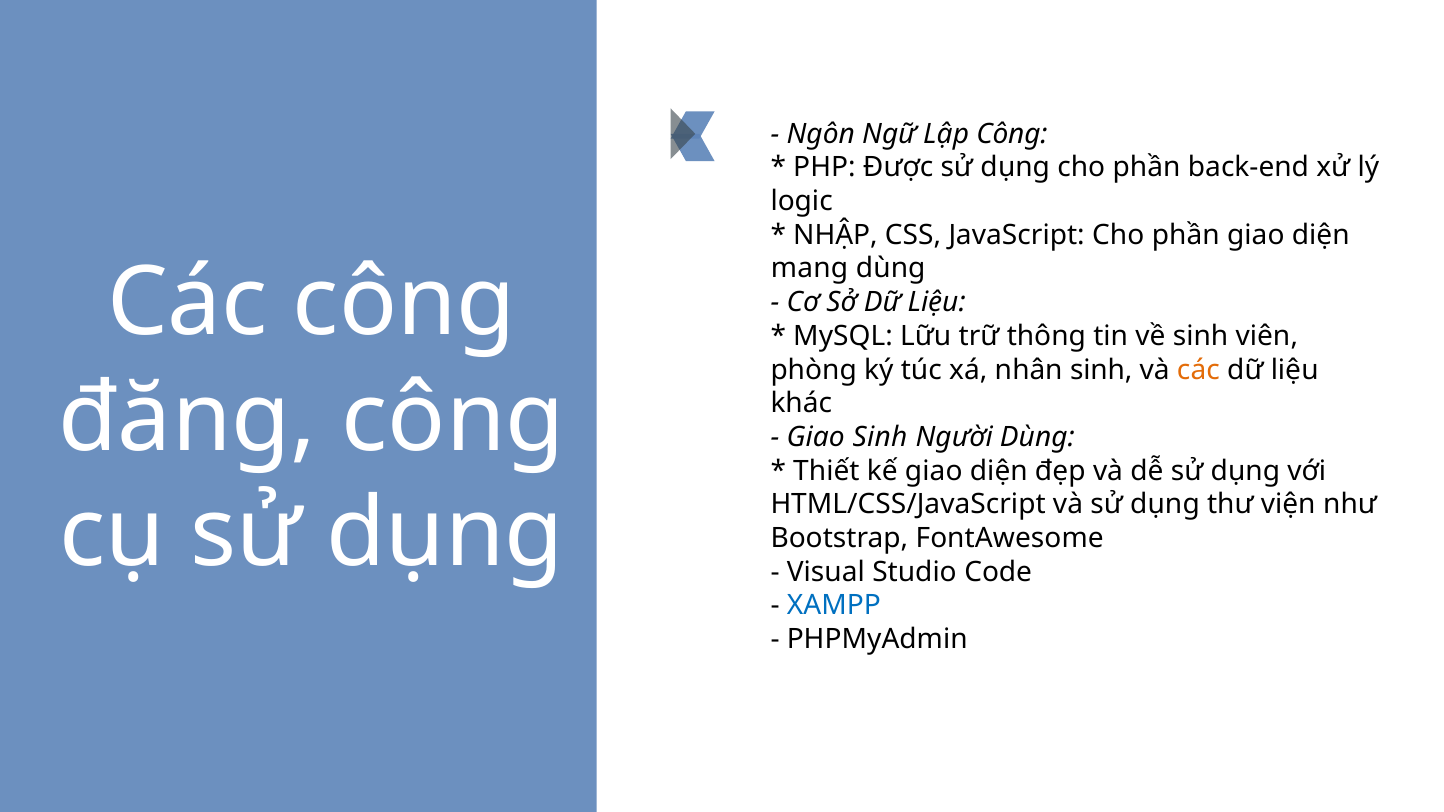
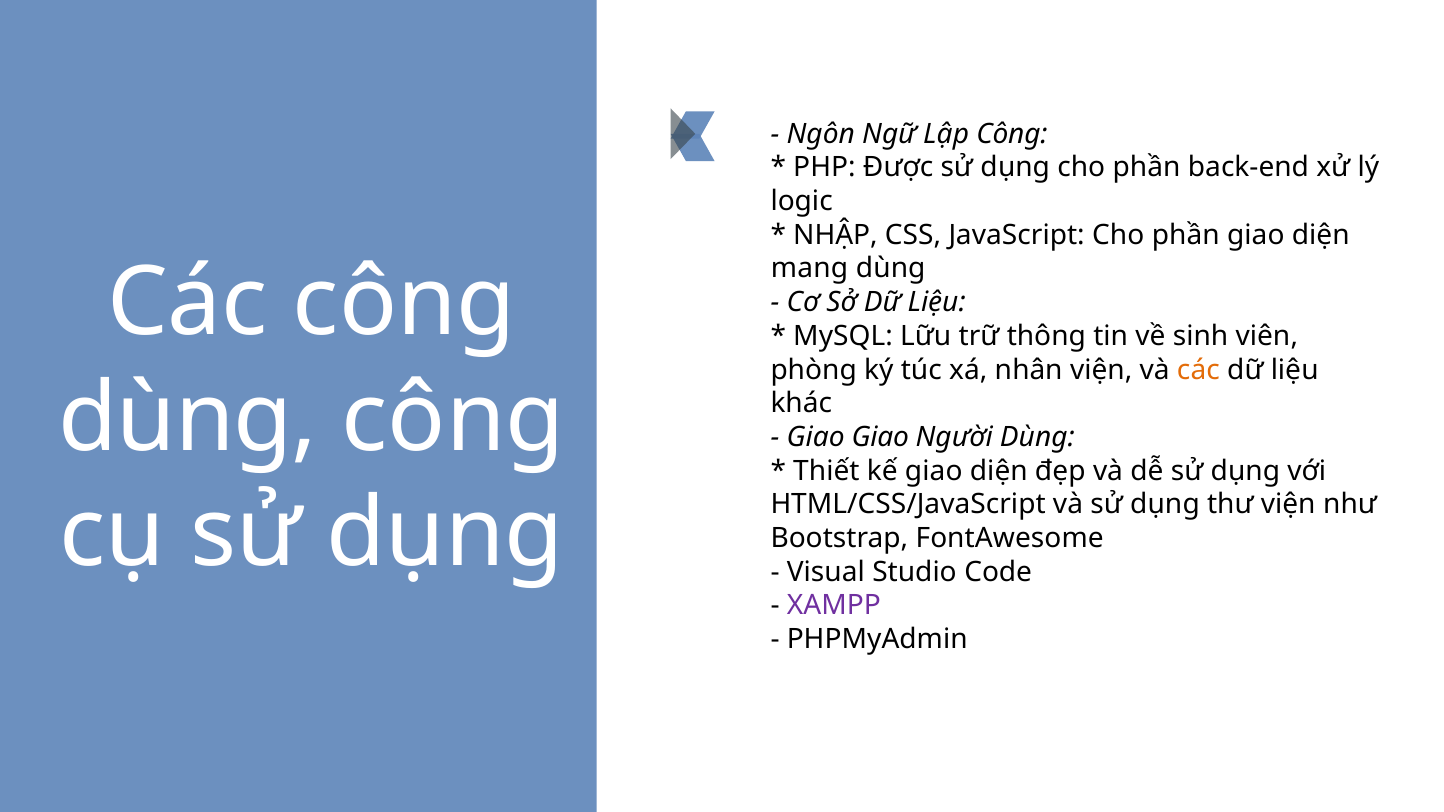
nhân sinh: sinh -> viện
đăng at (188, 418): đăng -> dùng
Giao Sinh: Sinh -> Giao
XAMPP colour: blue -> purple
